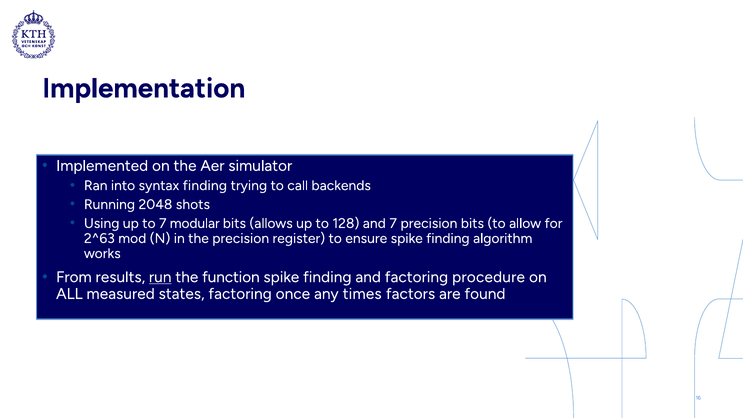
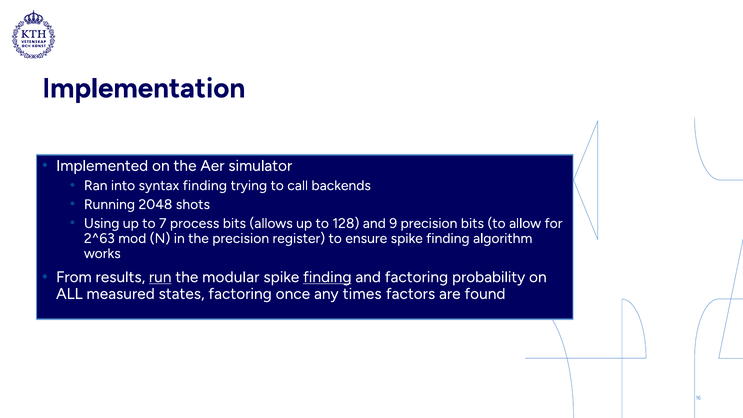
modular: modular -> process
and 7: 7 -> 9
function: function -> modular
finding at (327, 277) underline: none -> present
procedure: procedure -> probability
